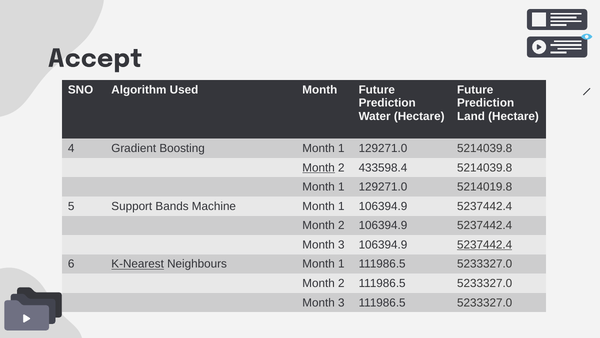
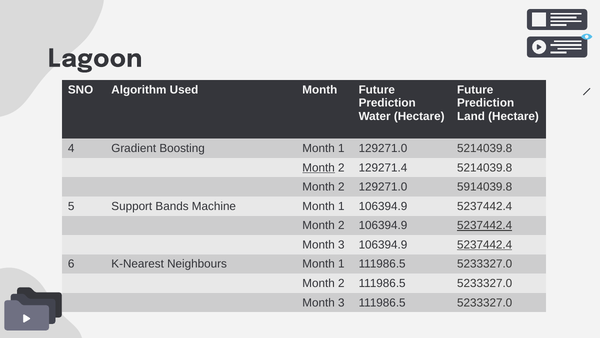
Accept: Accept -> Lagoon
433598.4: 433598.4 -> 129271.4
1 at (341, 187): 1 -> 2
5214019.8: 5214019.8 -> 5914039.8
5237442.4 at (485, 225) underline: none -> present
K-Nearest underline: present -> none
